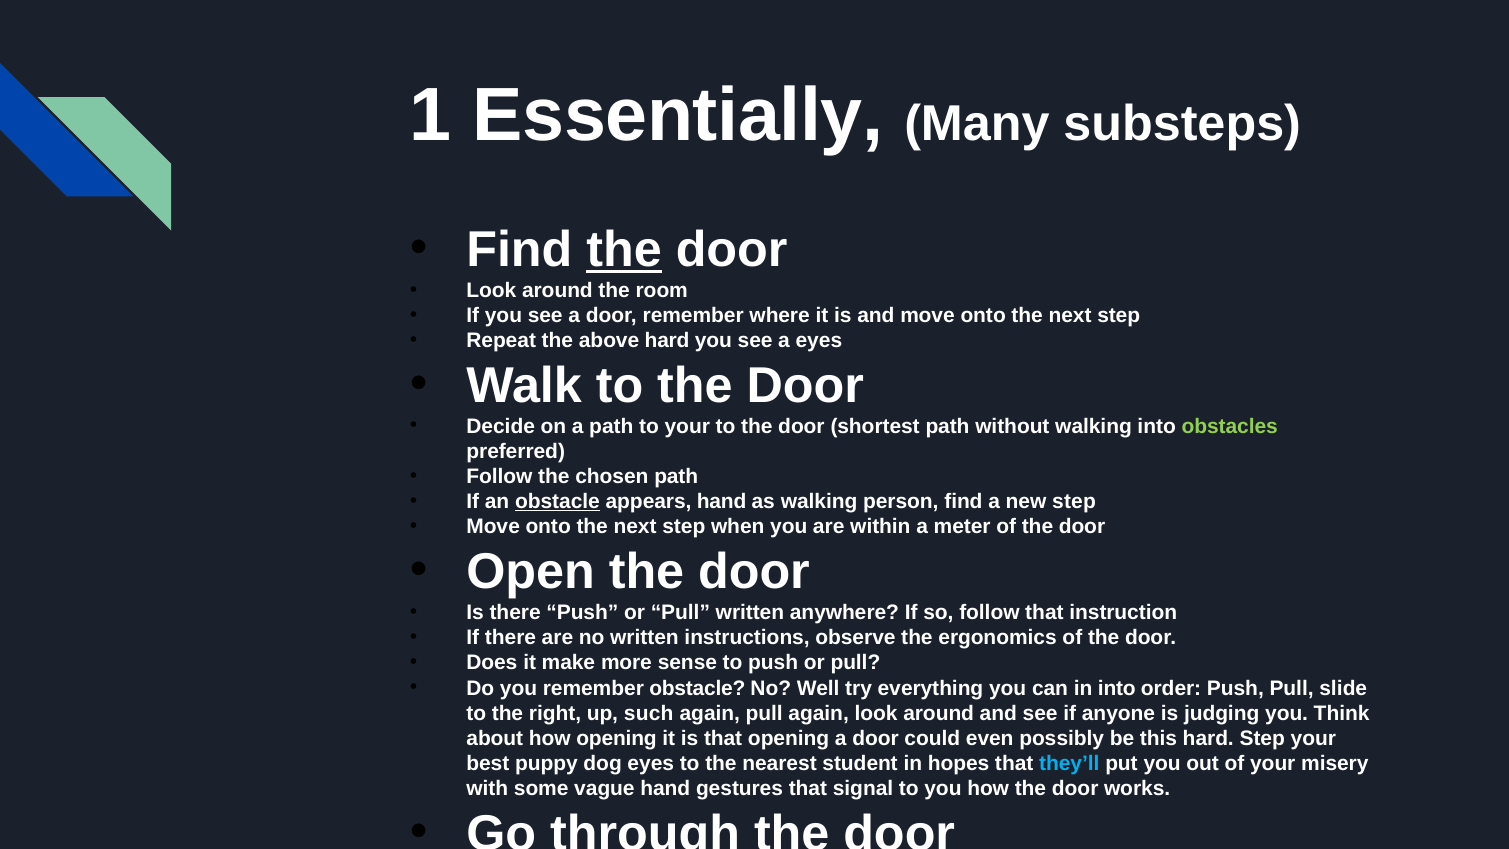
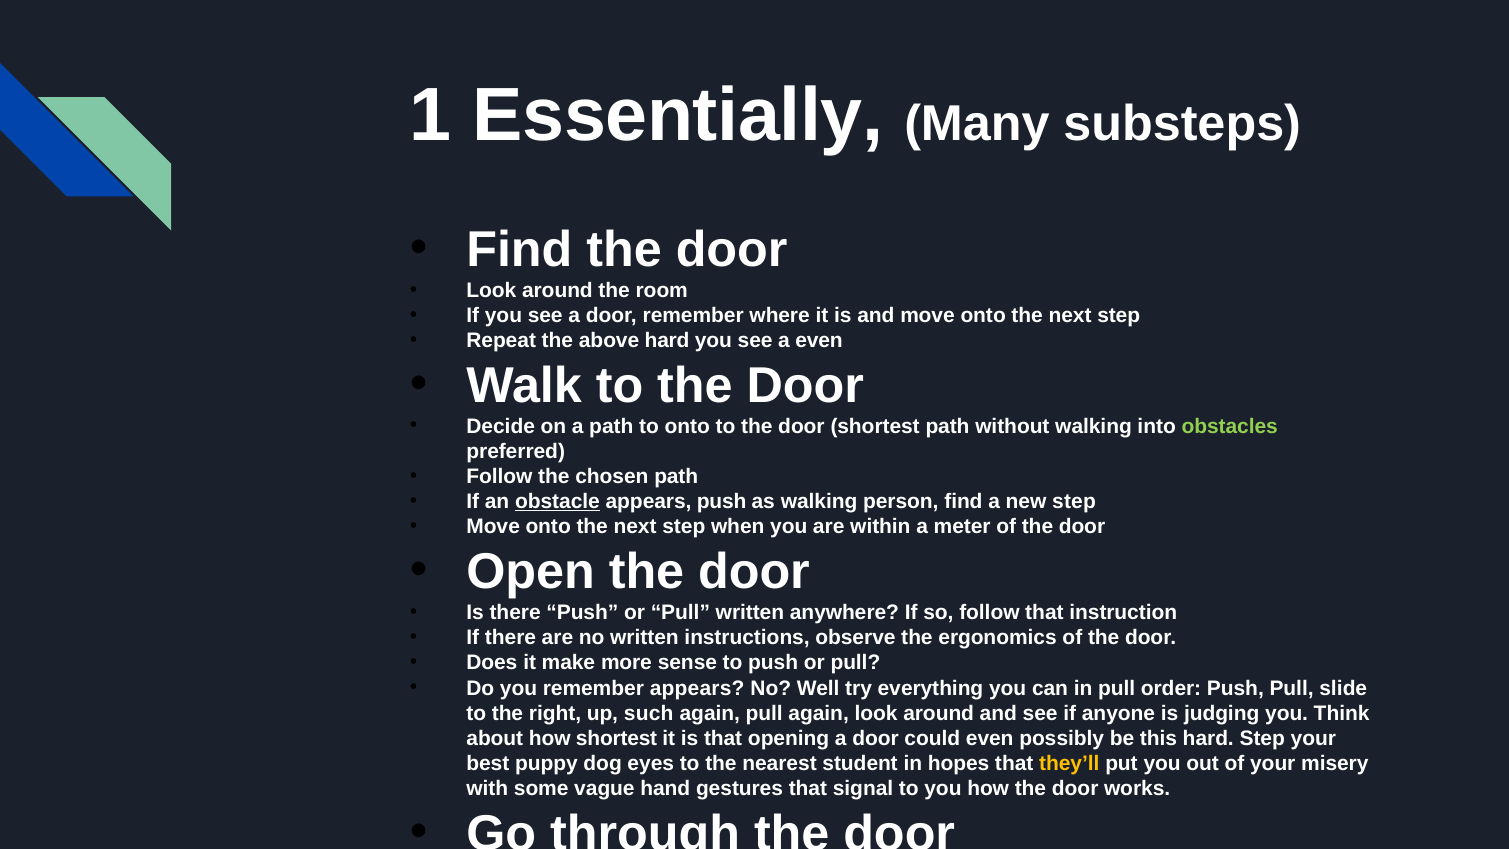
the at (624, 250) underline: present -> none
a eyes: eyes -> even
to your: your -> onto
appears hand: hand -> push
remember obstacle: obstacle -> appears
in into: into -> pull
how opening: opening -> shortest
they’ll colour: light blue -> yellow
